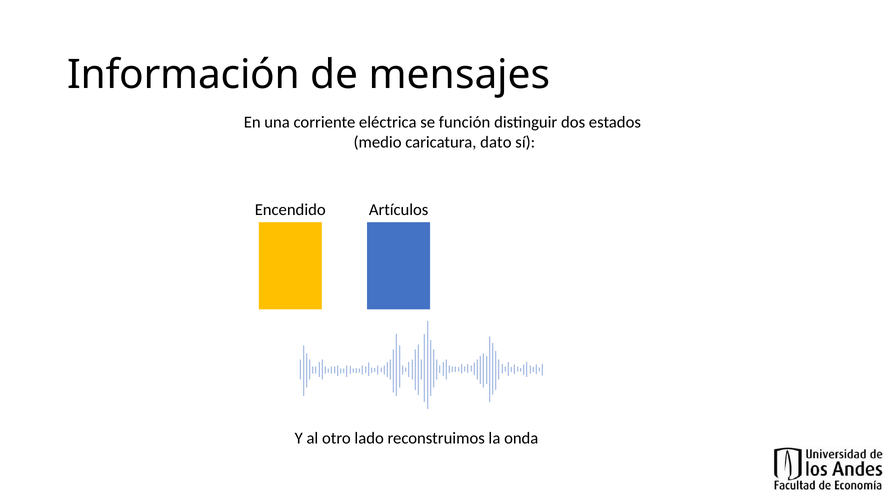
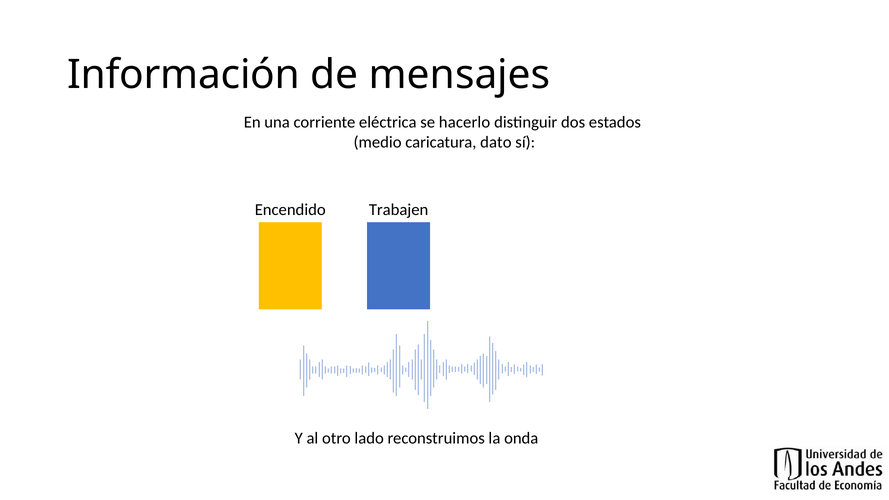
función: función -> hacerlo
Artículos: Artículos -> Trabajen
